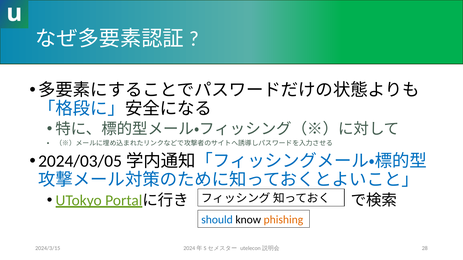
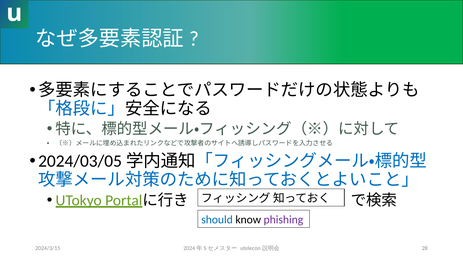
phishing colour: orange -> purple
